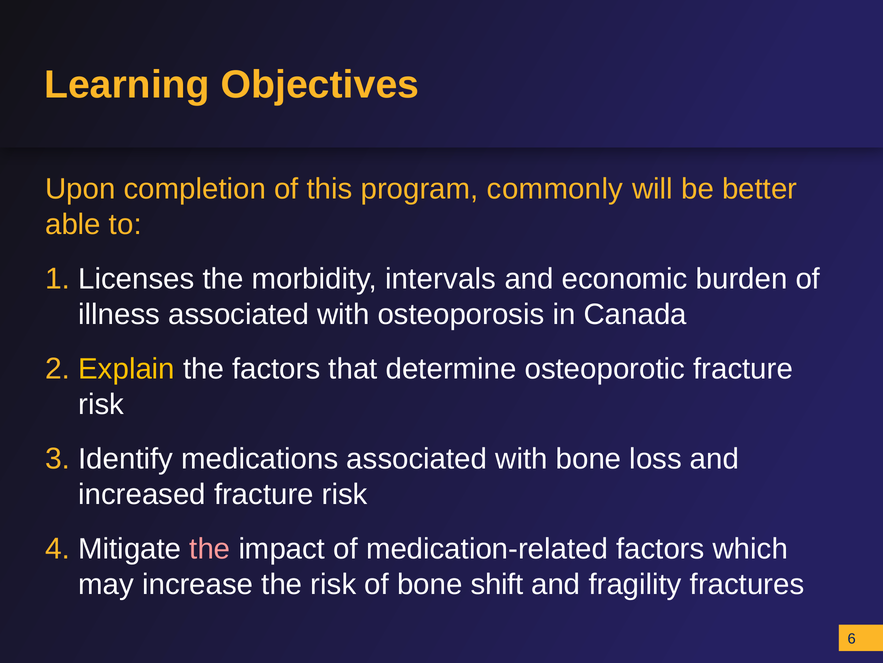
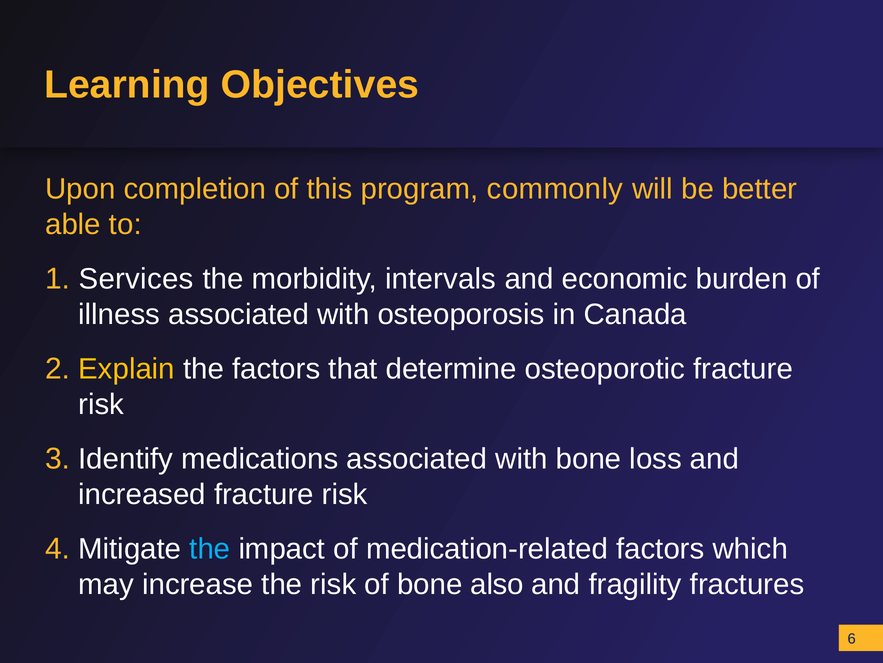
Licenses: Licenses -> Services
the at (210, 549) colour: pink -> light blue
shift: shift -> also
